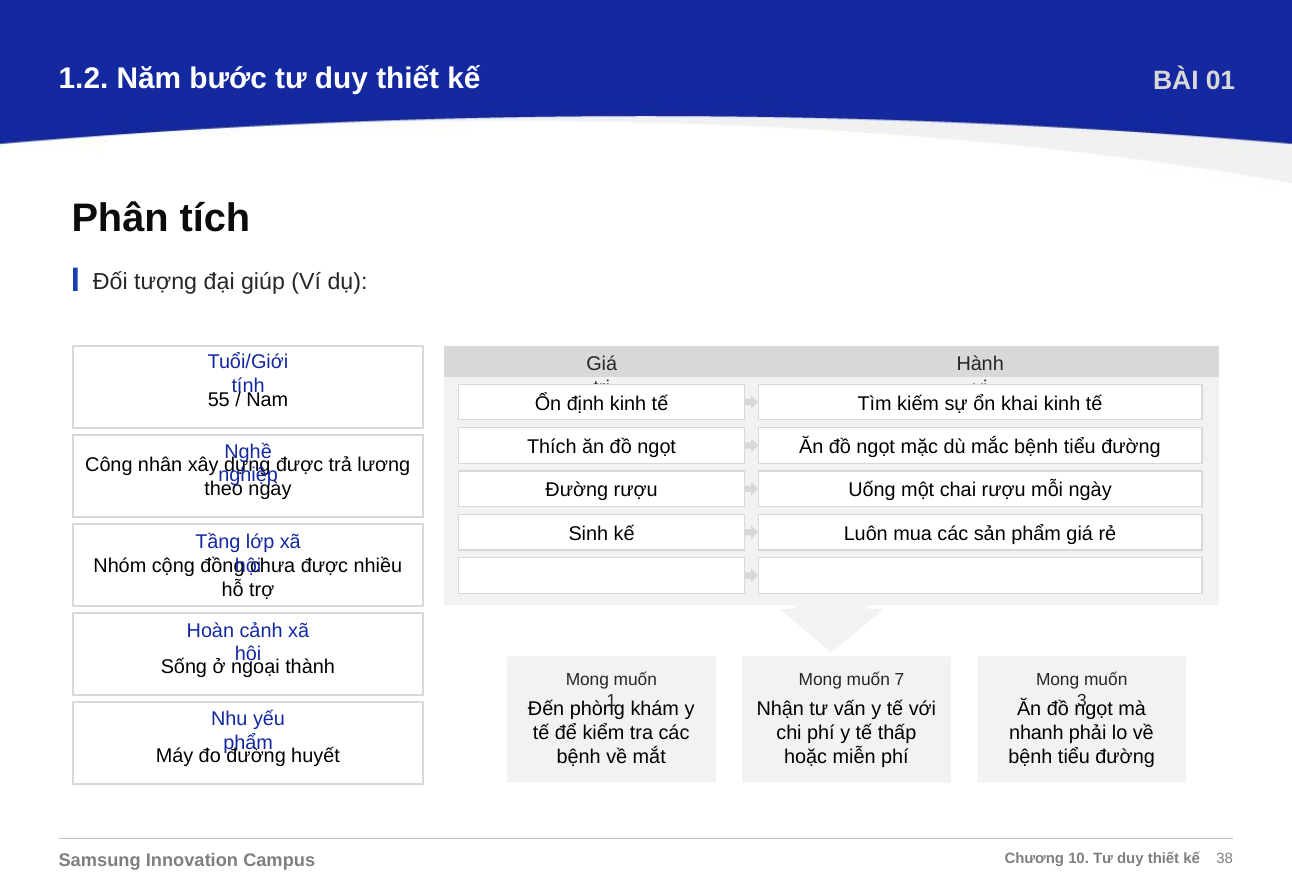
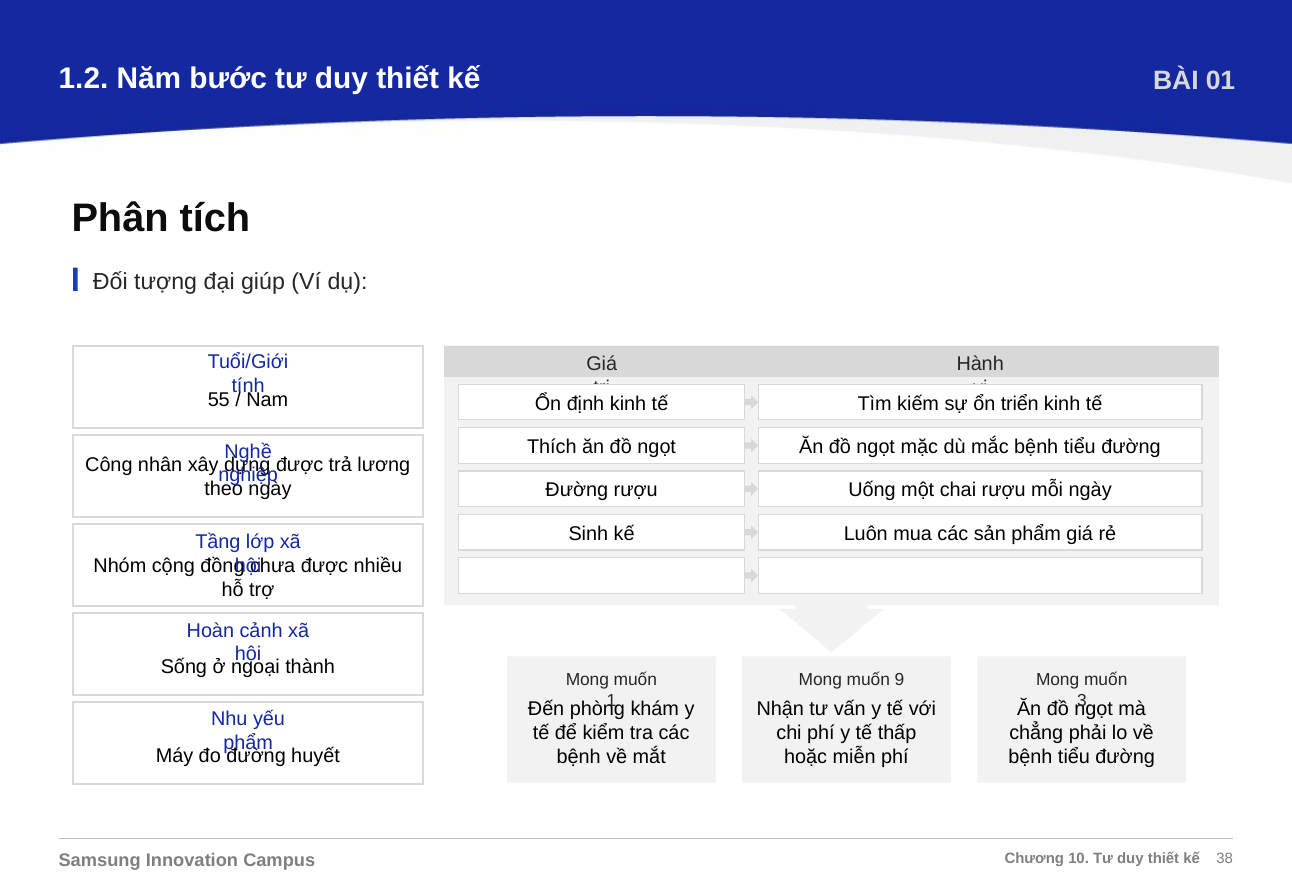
khai: khai -> triển
7: 7 -> 9
nhanh: nhanh -> chẳng
